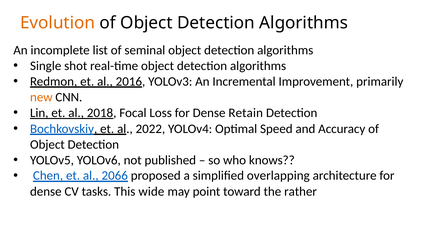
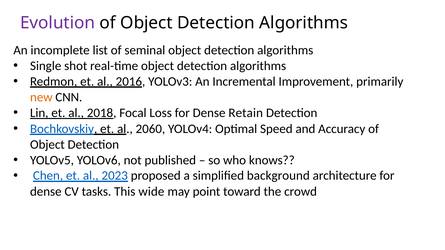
Evolution colour: orange -> purple
2022: 2022 -> 2060
2066: 2066 -> 2023
overlapping: overlapping -> background
rather: rather -> crowd
